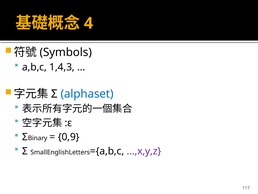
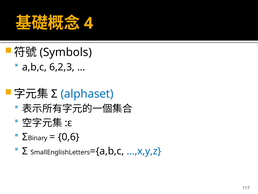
1,4,3: 1,4,3 -> 6,2,3
0,9: 0,9 -> 0,6
…,x,y,z colour: purple -> blue
